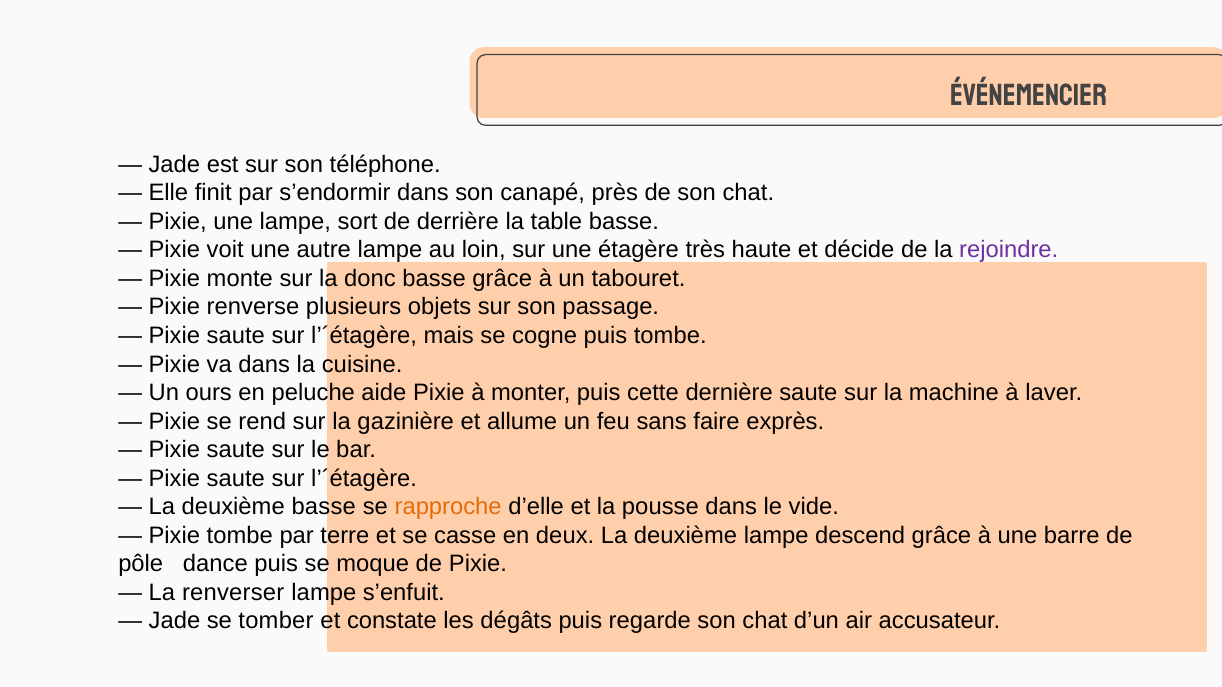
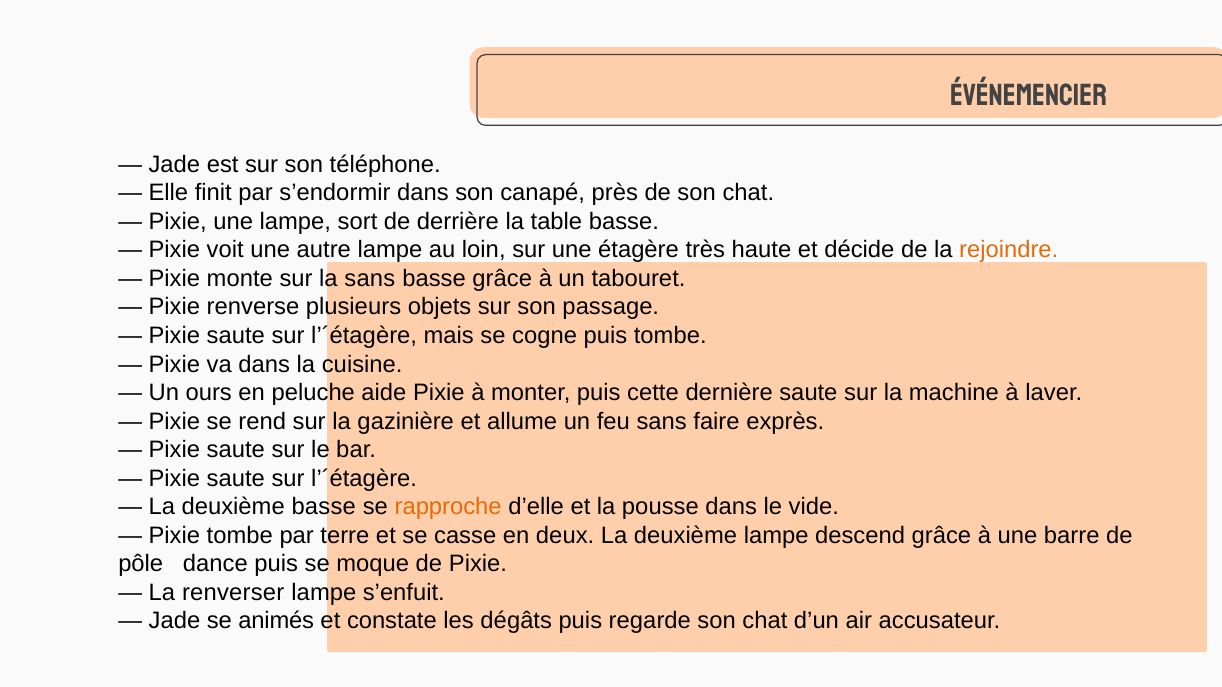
rejoindre colour: purple -> orange
la donc: donc -> sans
tomber: tomber -> animés
